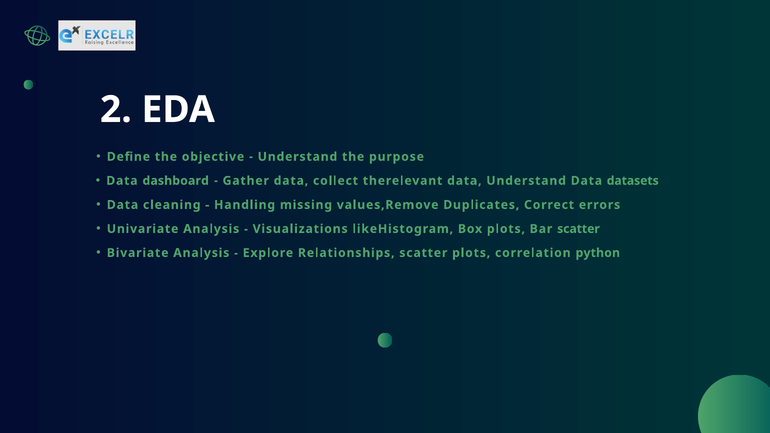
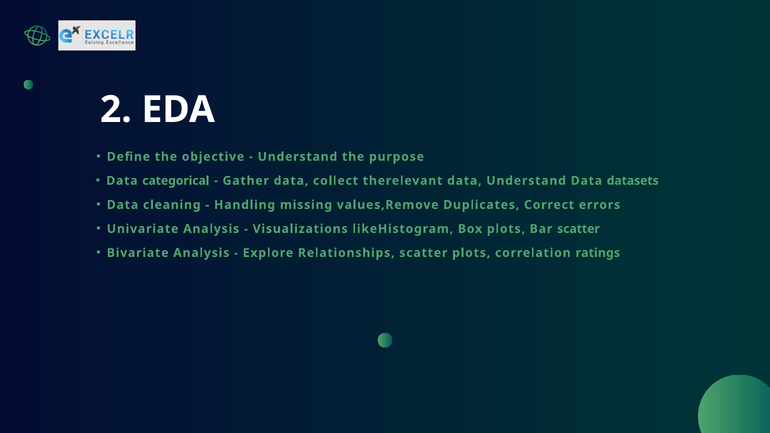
dashboard: dashboard -> categorical
python: python -> ratings
